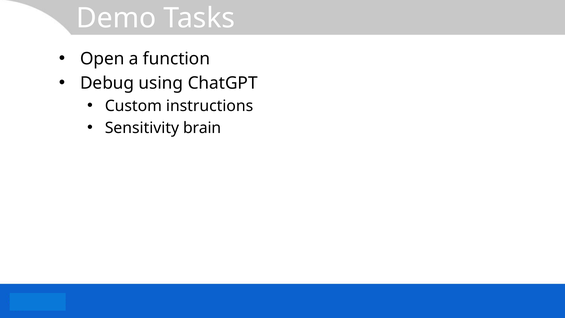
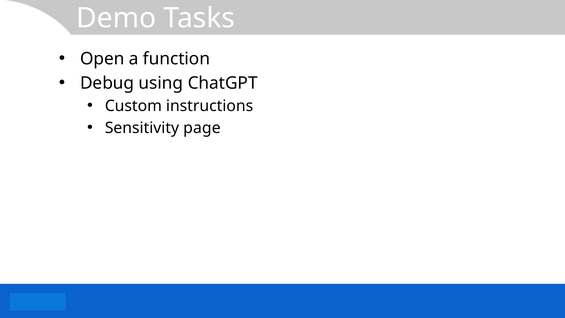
brain: brain -> page
